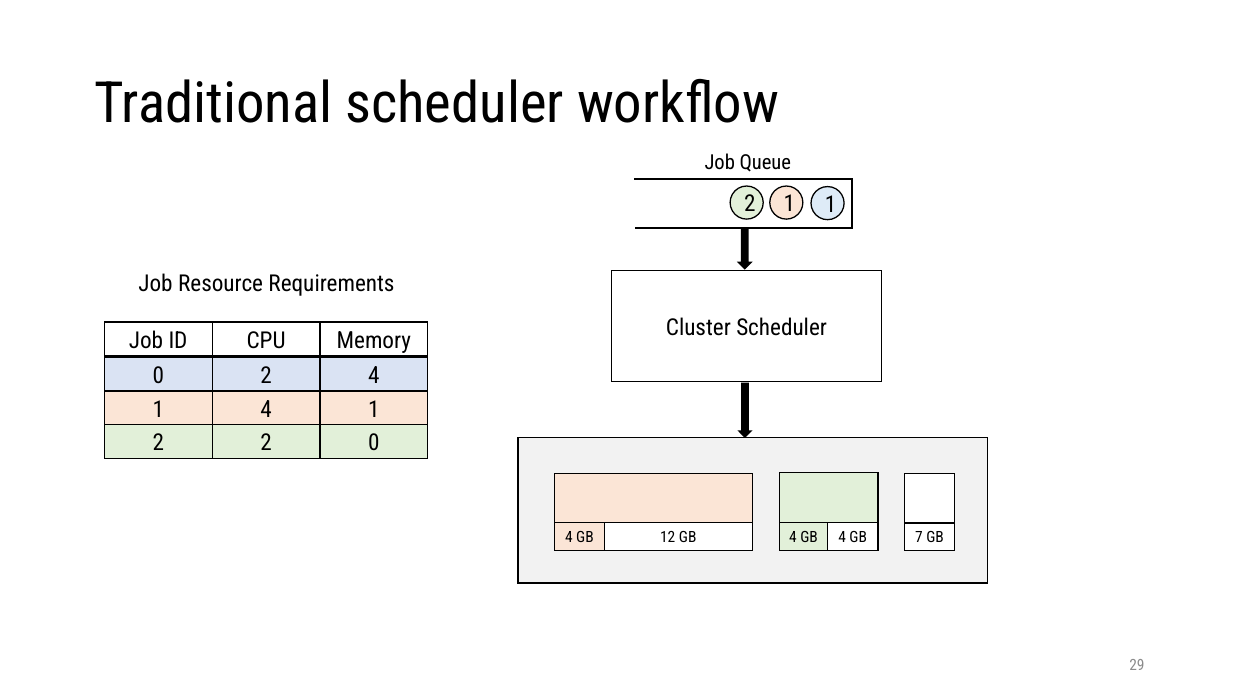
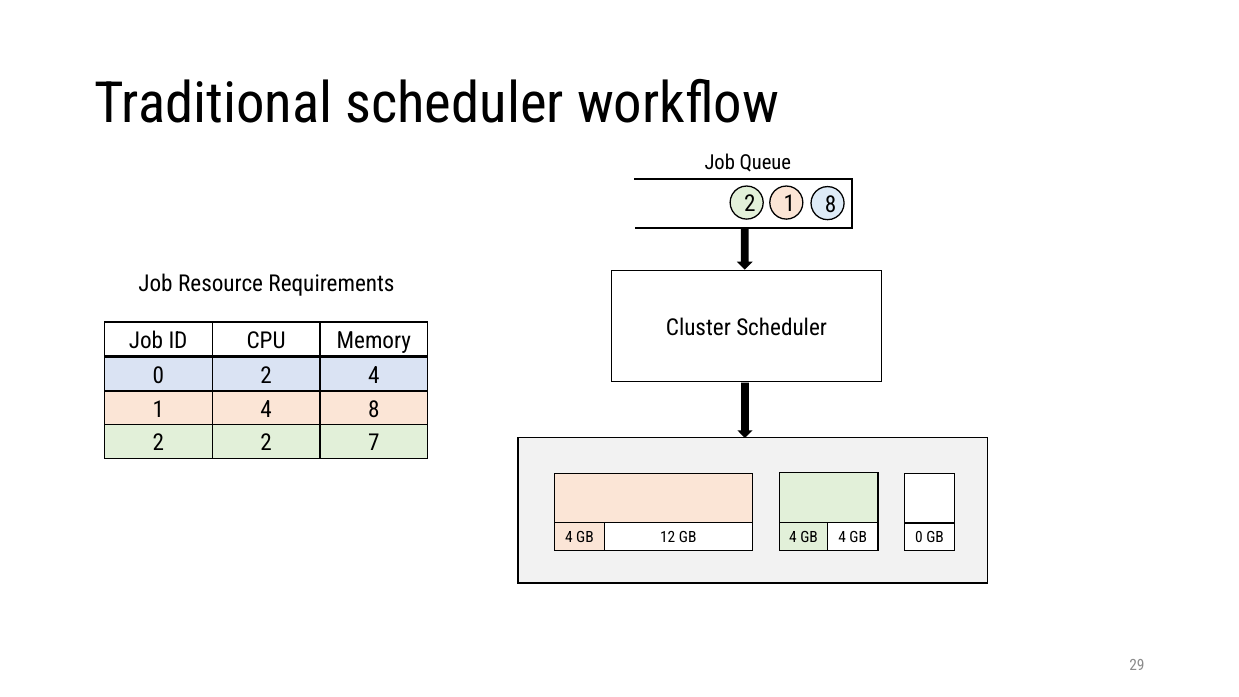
1 1: 1 -> 8
1 4 1: 1 -> 8
2 0: 0 -> 7
7 at (919, 538): 7 -> 0
